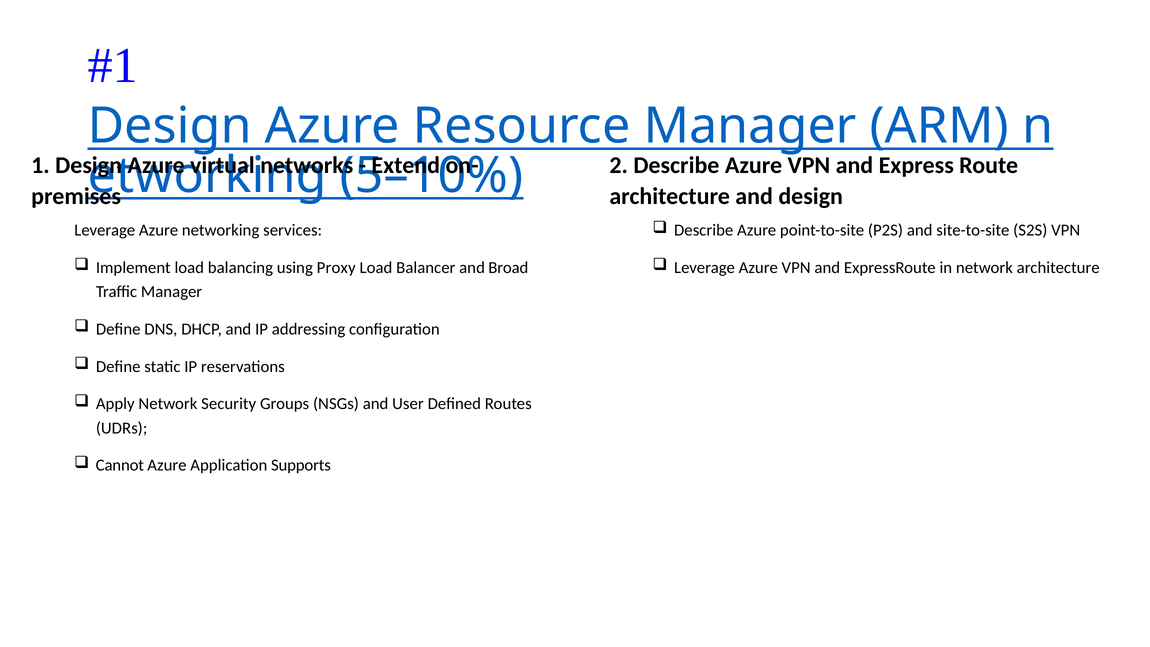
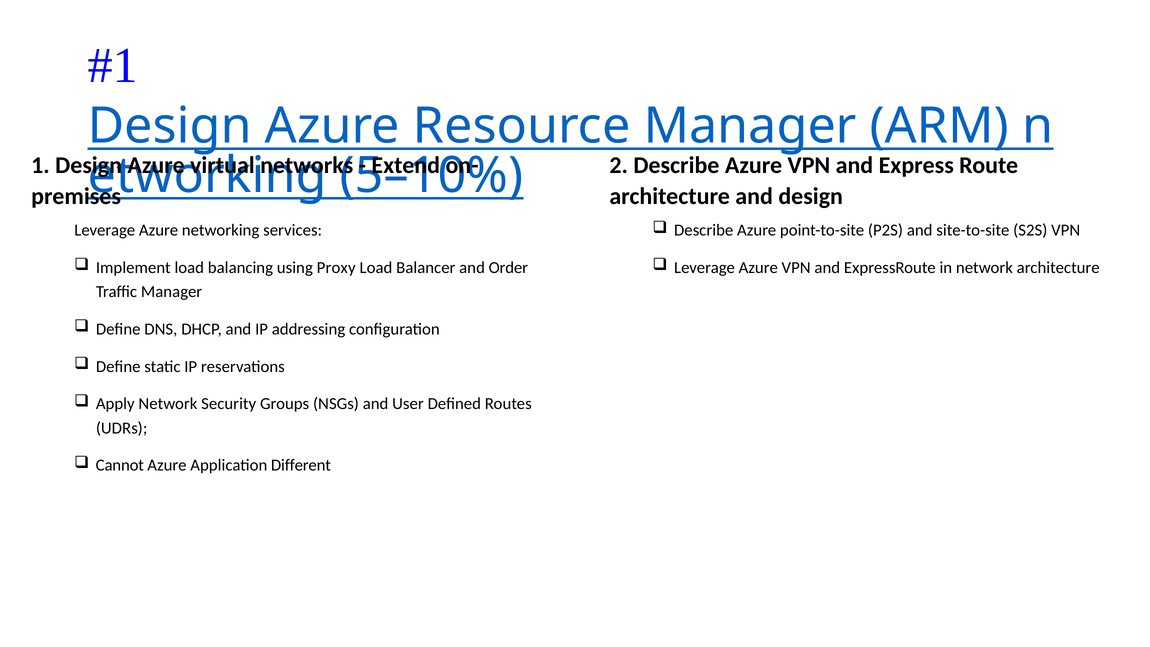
Broad: Broad -> Order
Supports: Supports -> Different
